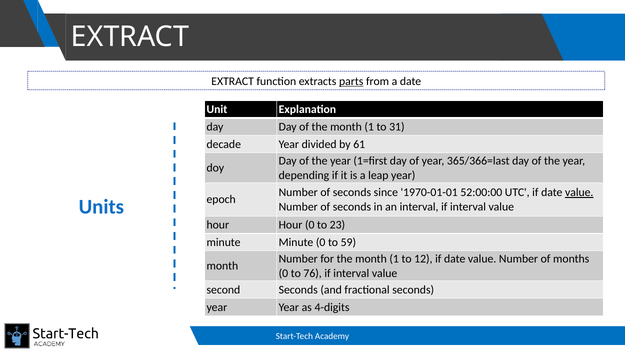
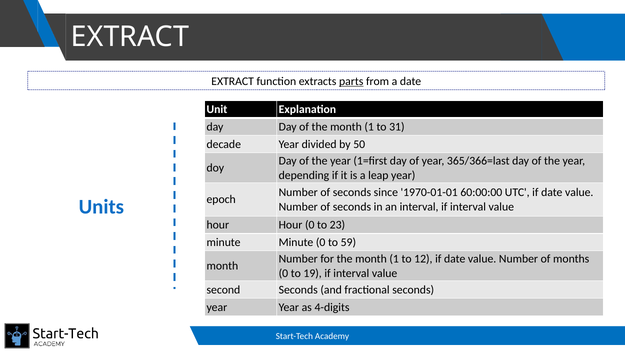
61: 61 -> 50
52:00:00: 52:00:00 -> 60:00:00
value at (579, 192) underline: present -> none
76: 76 -> 19
